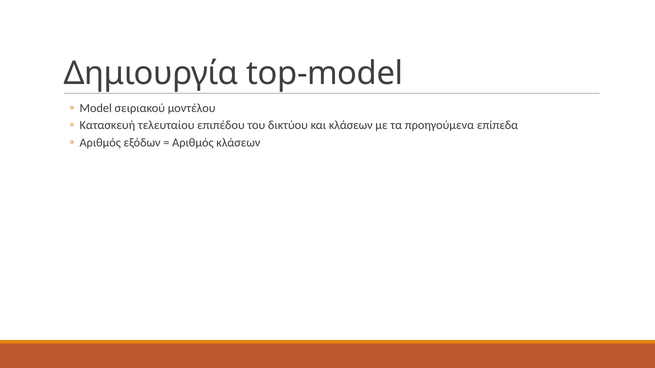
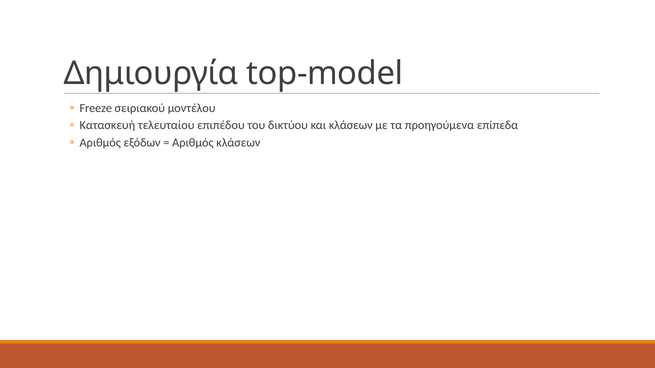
Model: Model -> Freeze
